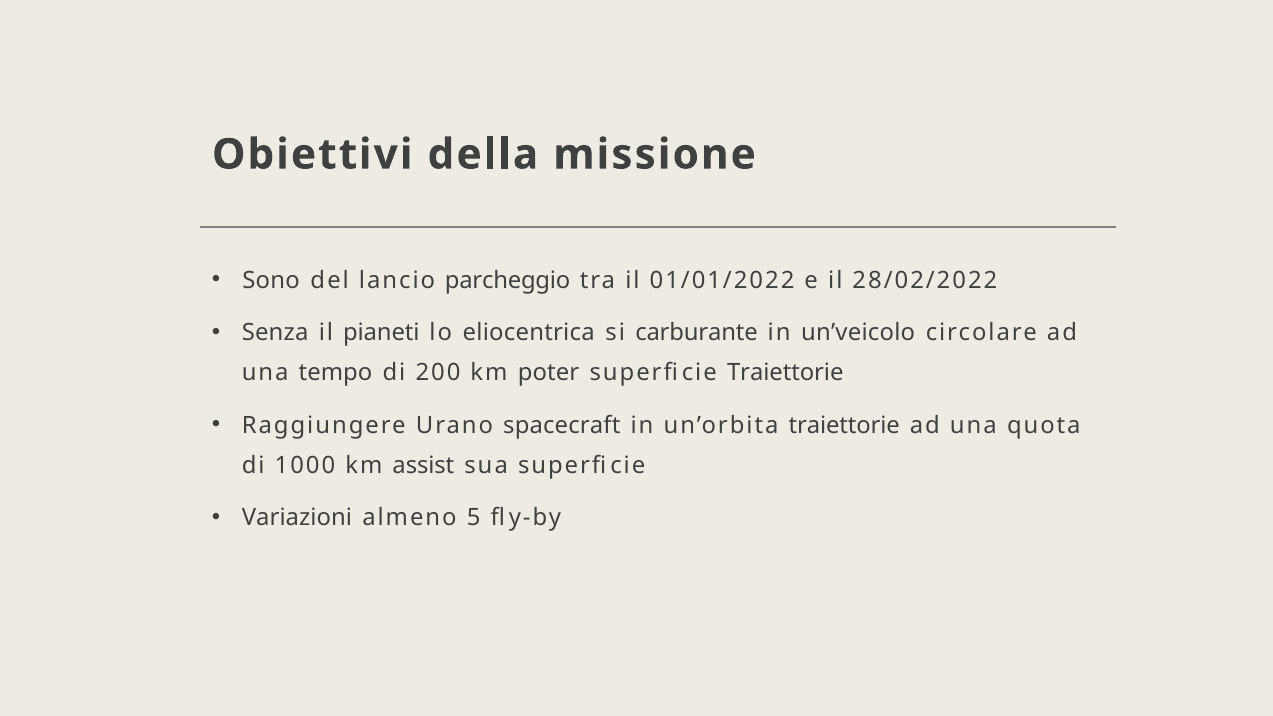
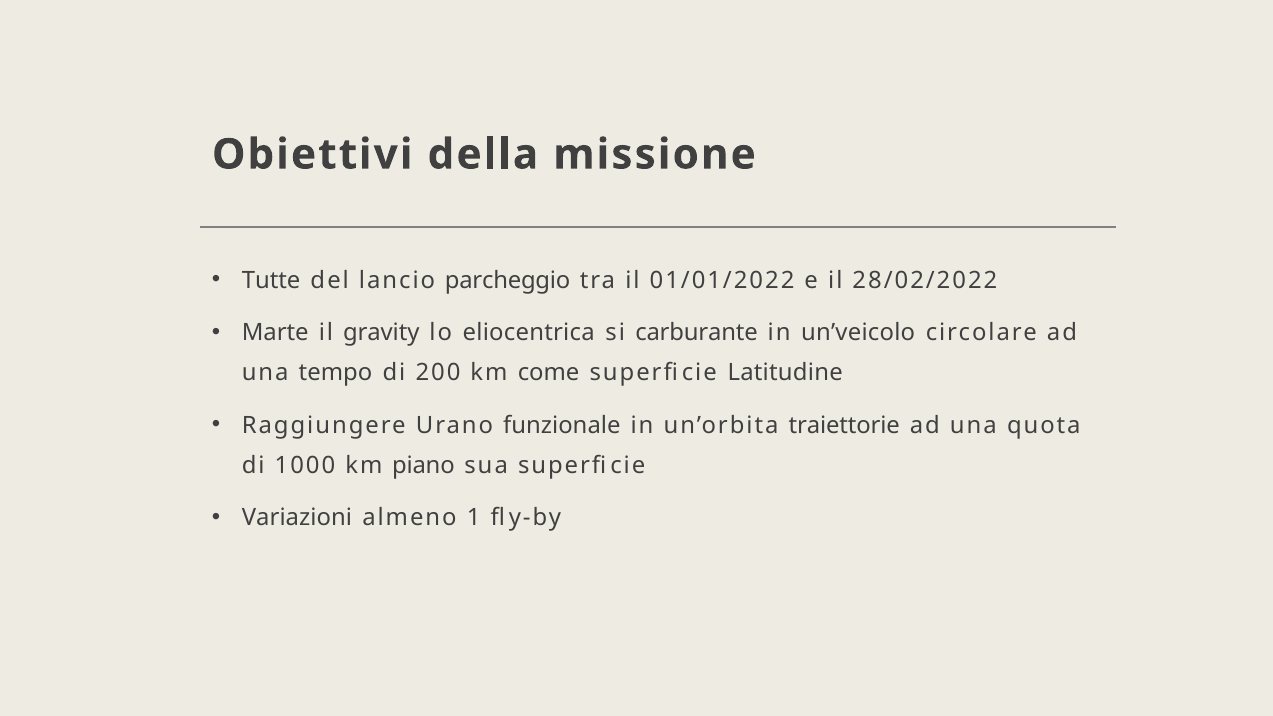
Sono: Sono -> Tutte
Senza: Senza -> Marte
pianeti: pianeti -> gravity
poter: poter -> come
superficie Traiettorie: Traiettorie -> Latitudine
spacecraft: spacecraft -> funzionale
assist: assist -> piano
5: 5 -> 1
